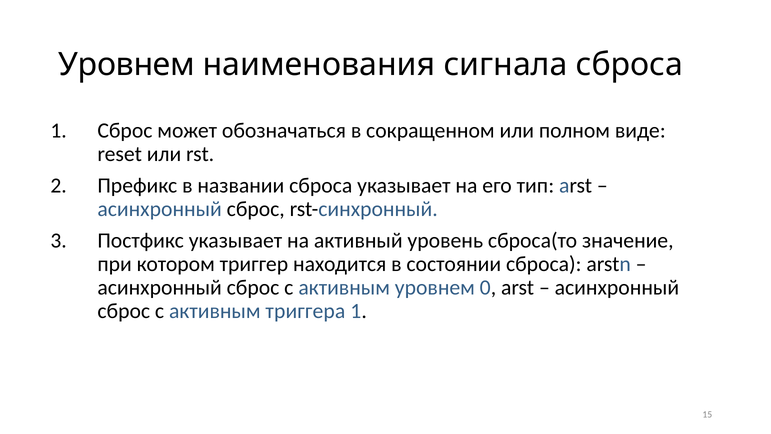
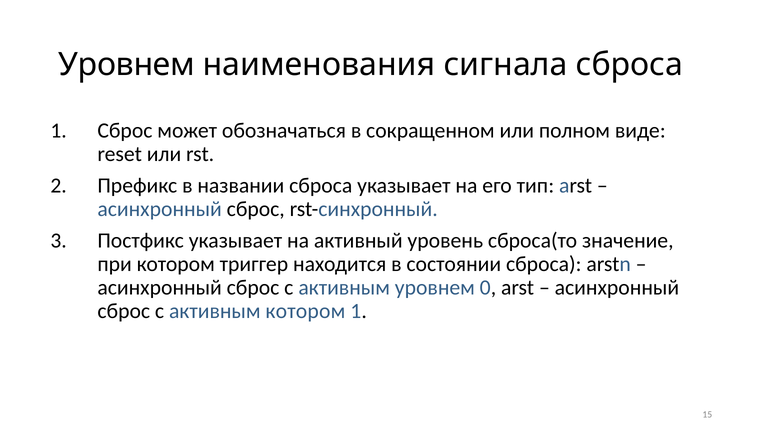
активным триггера: триггера -> котором
